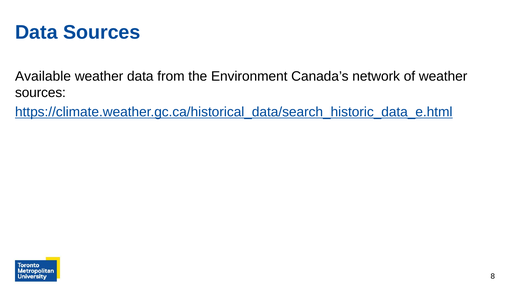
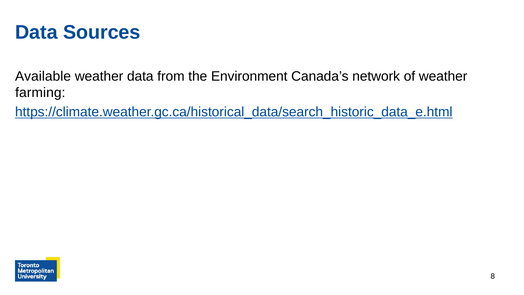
sources at (40, 93): sources -> farming
